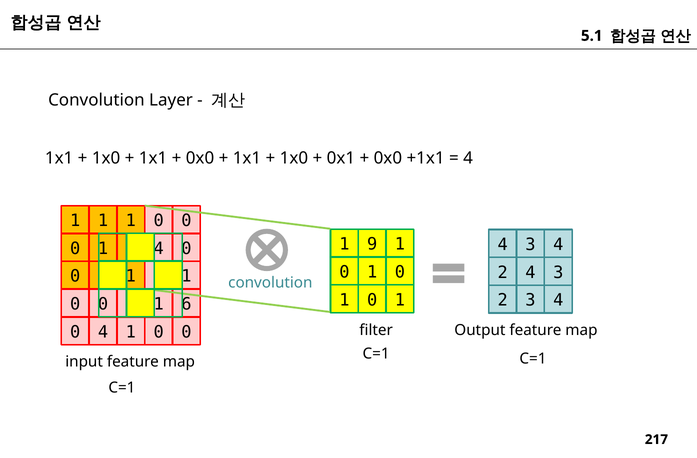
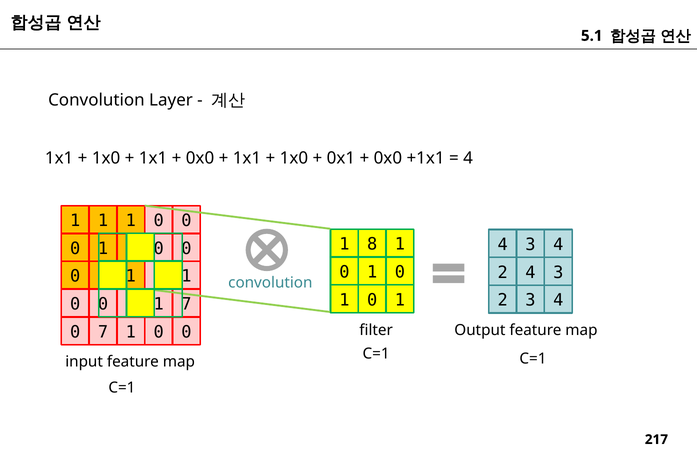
9: 9 -> 8
4 at (159, 248): 4 -> 0
1 6: 6 -> 7
0 4: 4 -> 7
